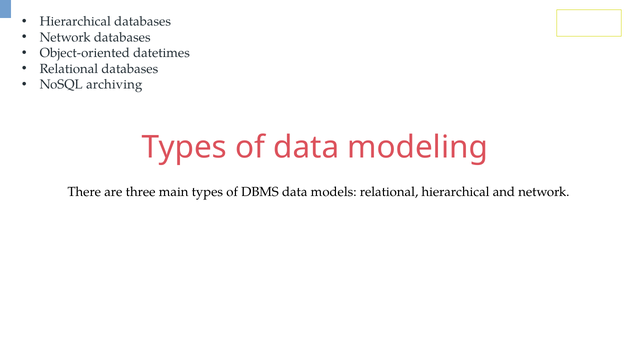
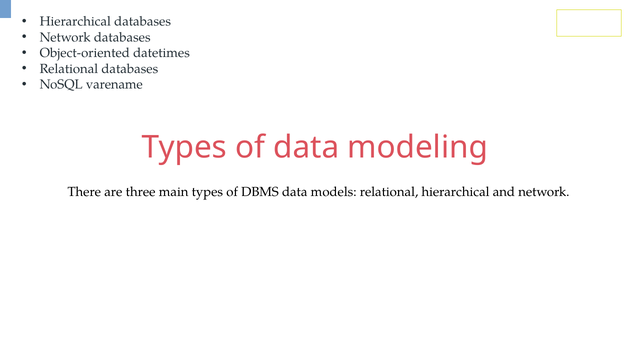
archiving: archiving -> varename
